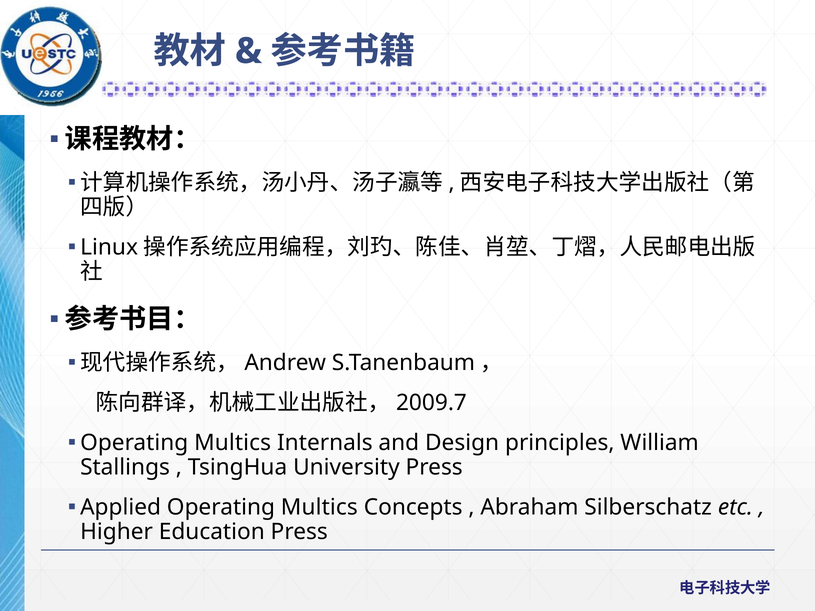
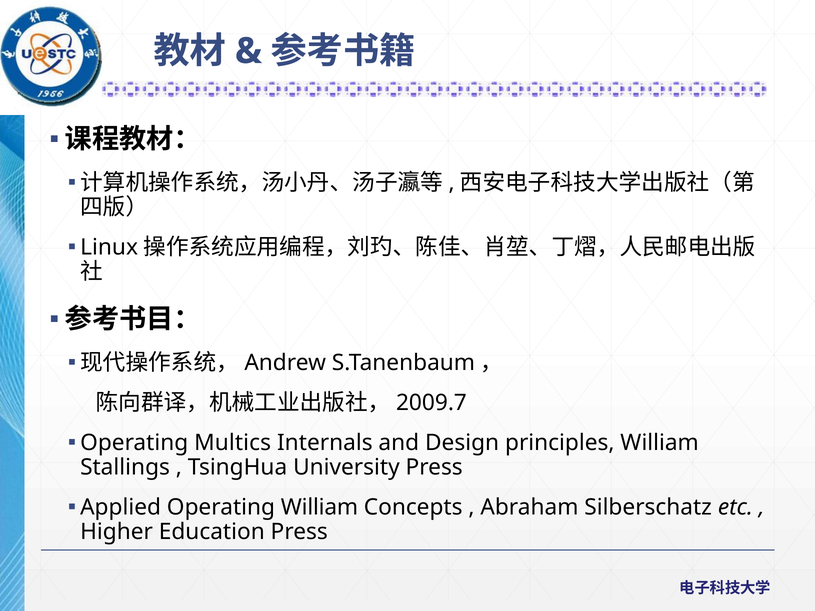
Applied Operating Multics: Multics -> William
